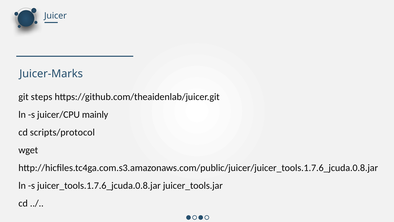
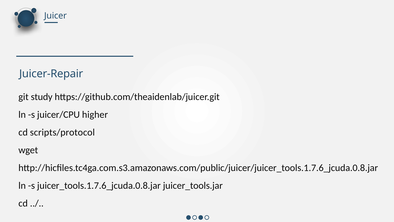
Juicer-Marks: Juicer-Marks -> Juicer-Repair
steps: steps -> study
mainly: mainly -> higher
